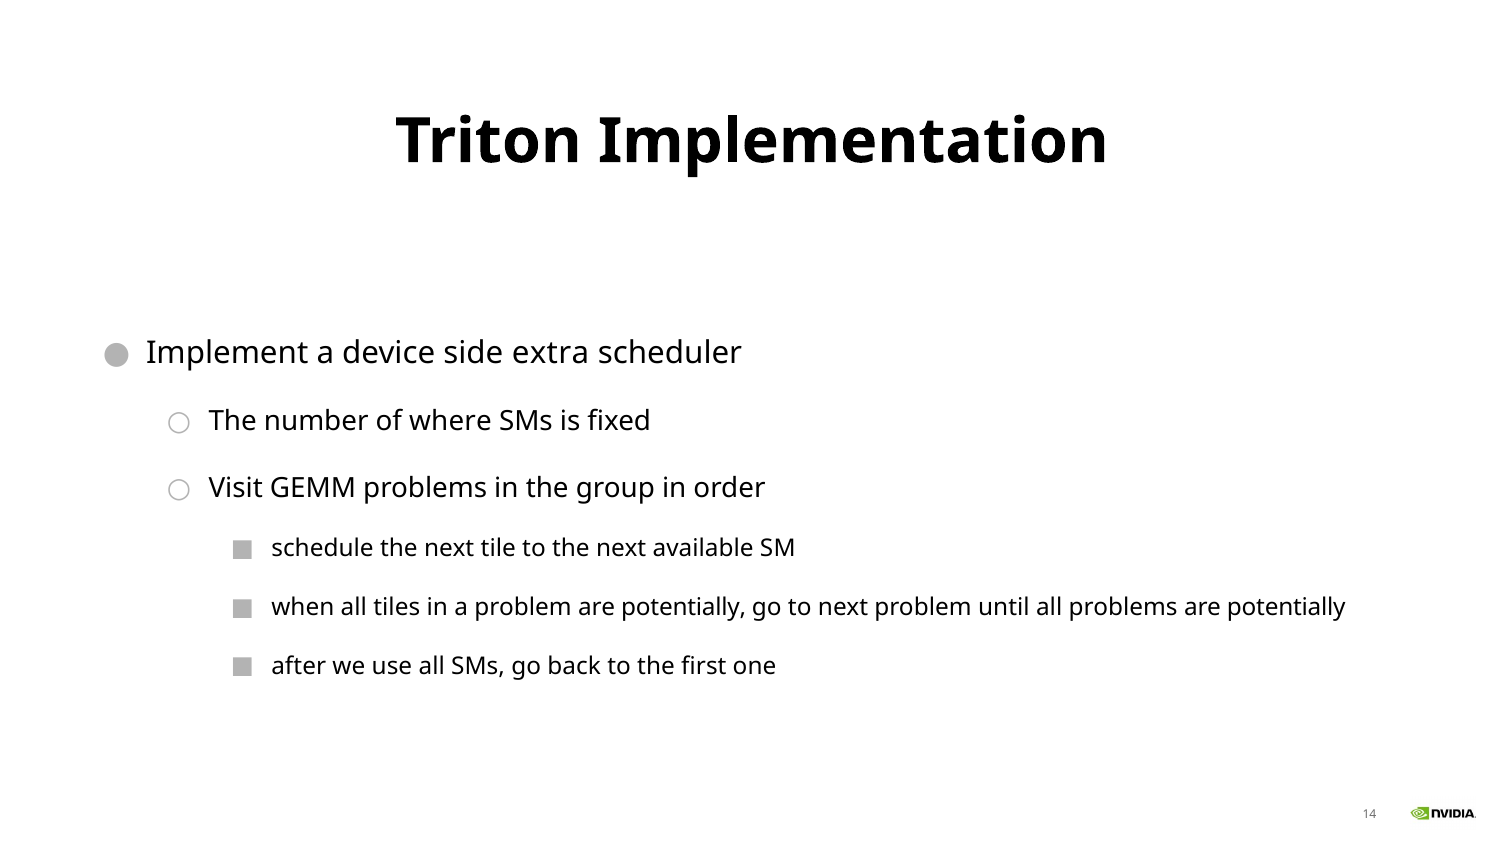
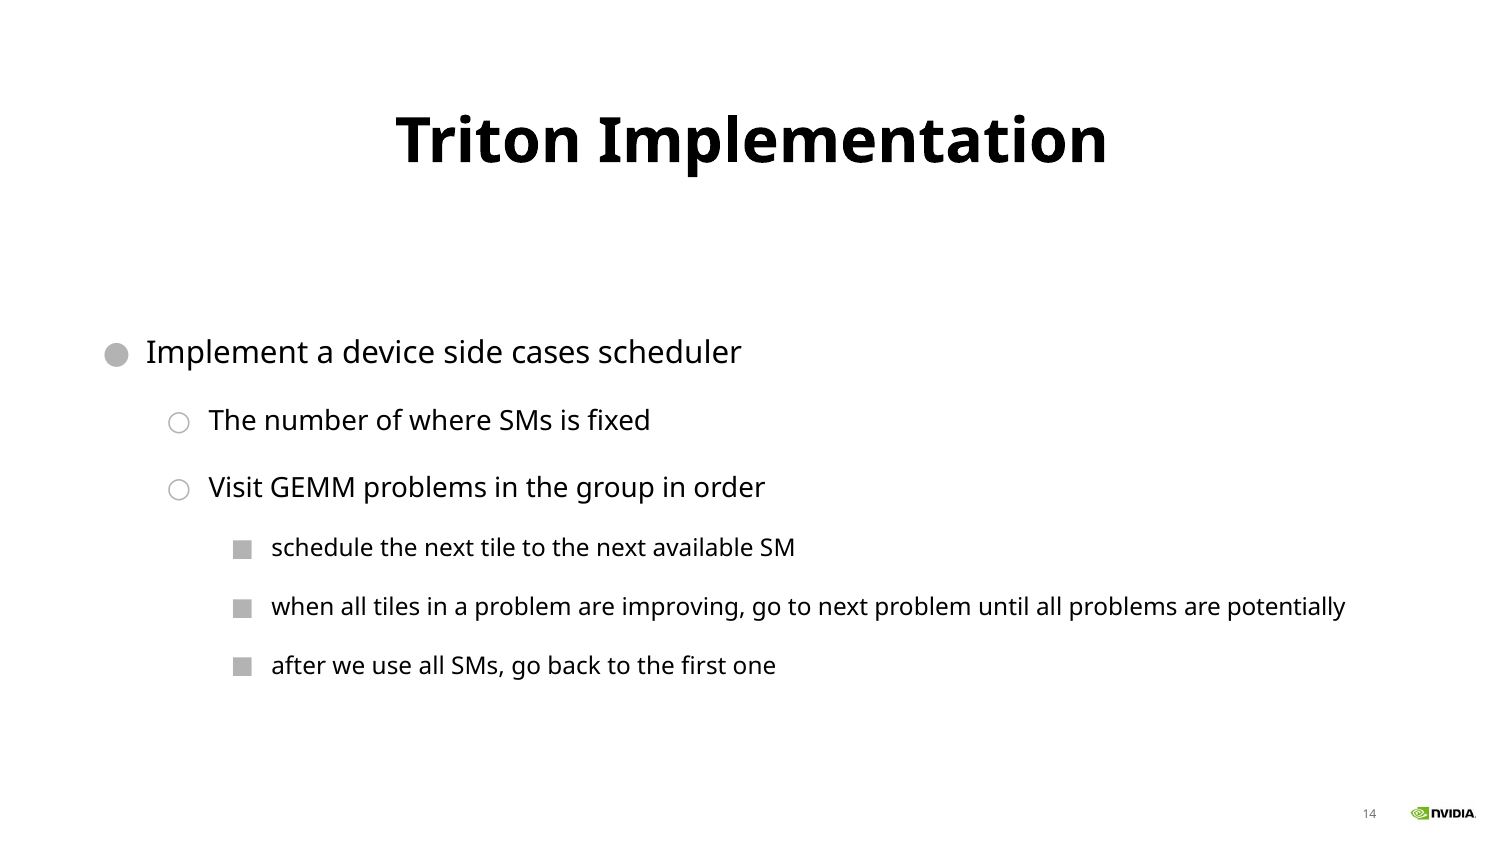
extra: extra -> cases
problem are potentially: potentially -> improving
